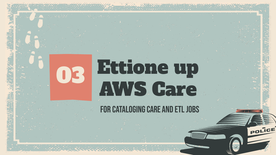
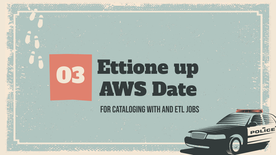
AWS Care: Care -> Date
Cataloging Care: Care -> With
